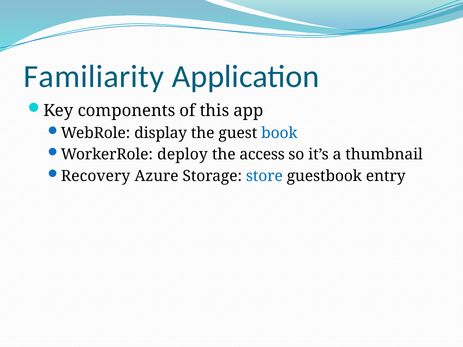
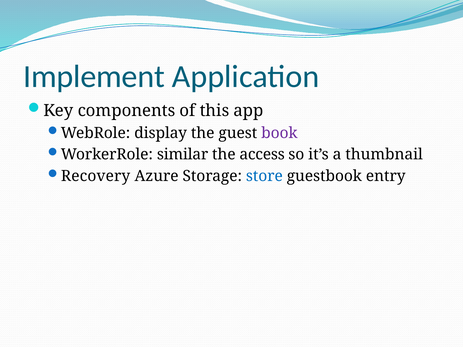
Familiarity: Familiarity -> Implement
book colour: blue -> purple
deploy: deploy -> similar
